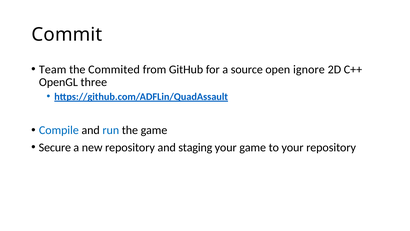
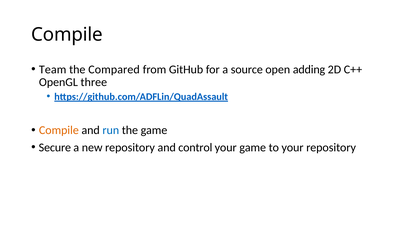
Commit at (67, 34): Commit -> Compile
Commited: Commited -> Compared
ignore: ignore -> adding
Compile at (59, 130) colour: blue -> orange
staging: staging -> control
